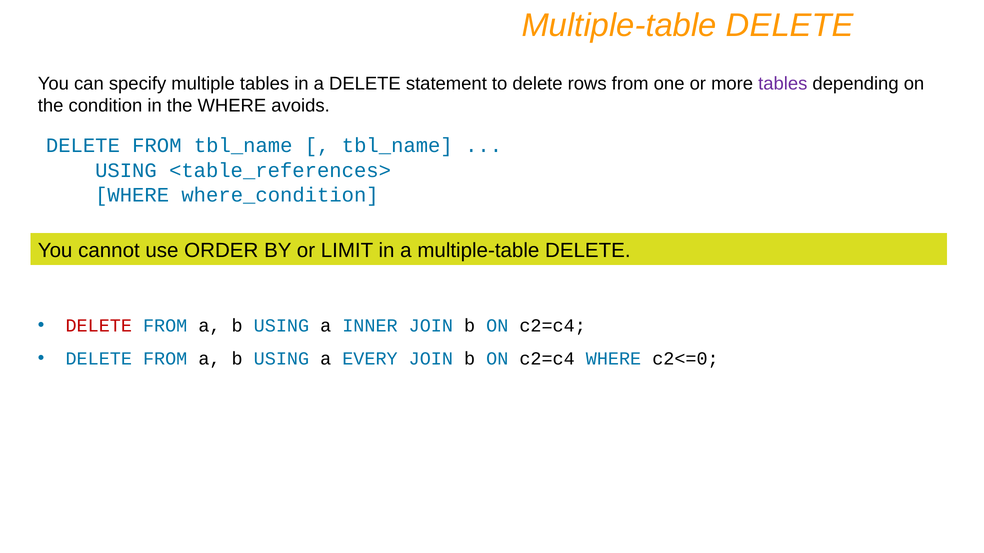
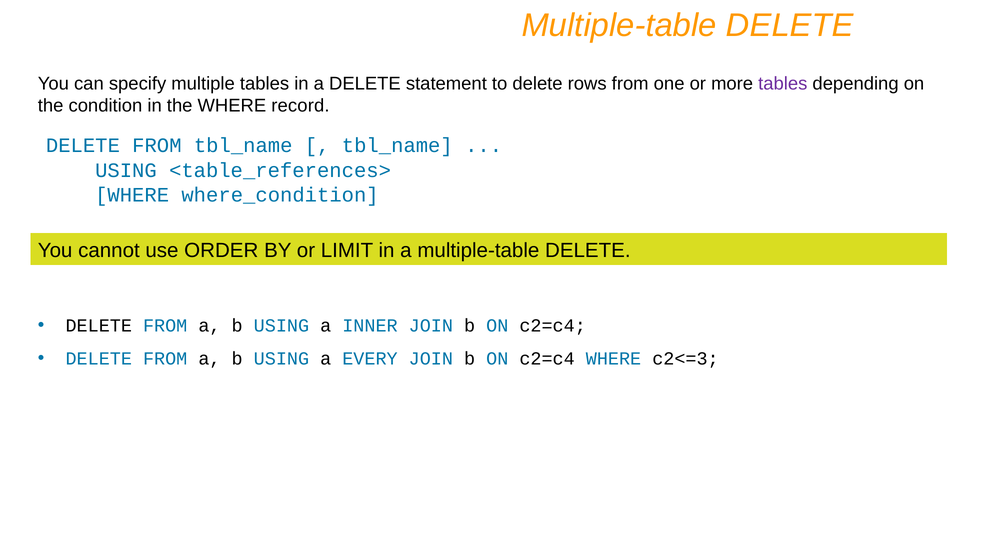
avoids: avoids -> record
DELETE at (99, 326) colour: red -> black
c2<=0: c2<=0 -> c2<=3
